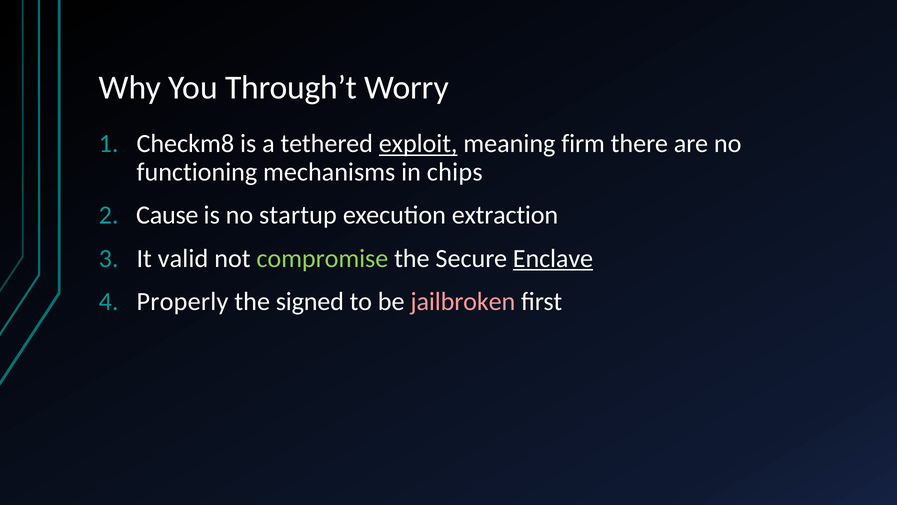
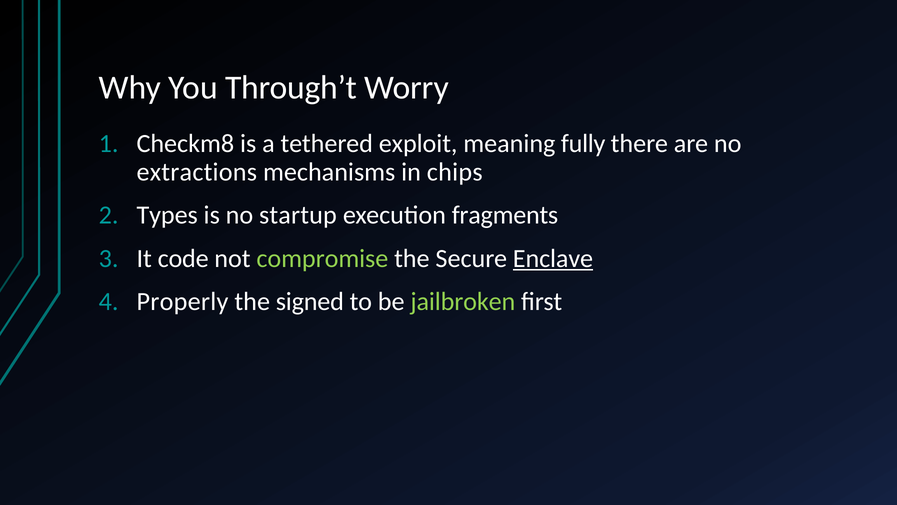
exploit underline: present -> none
firm: firm -> fully
functioning: functioning -> extractions
Cause: Cause -> Types
extraction: extraction -> fragments
valid: valid -> code
jailbroken colour: pink -> light green
